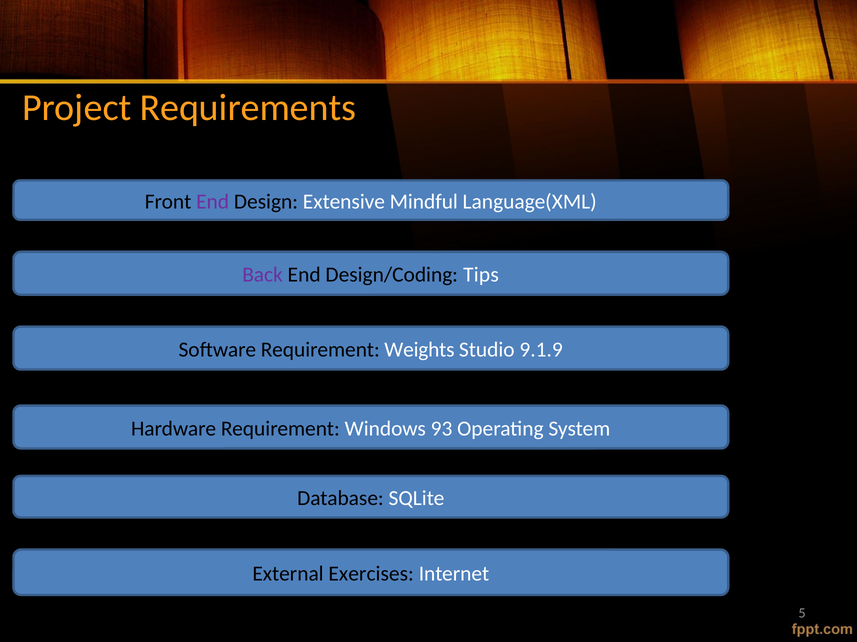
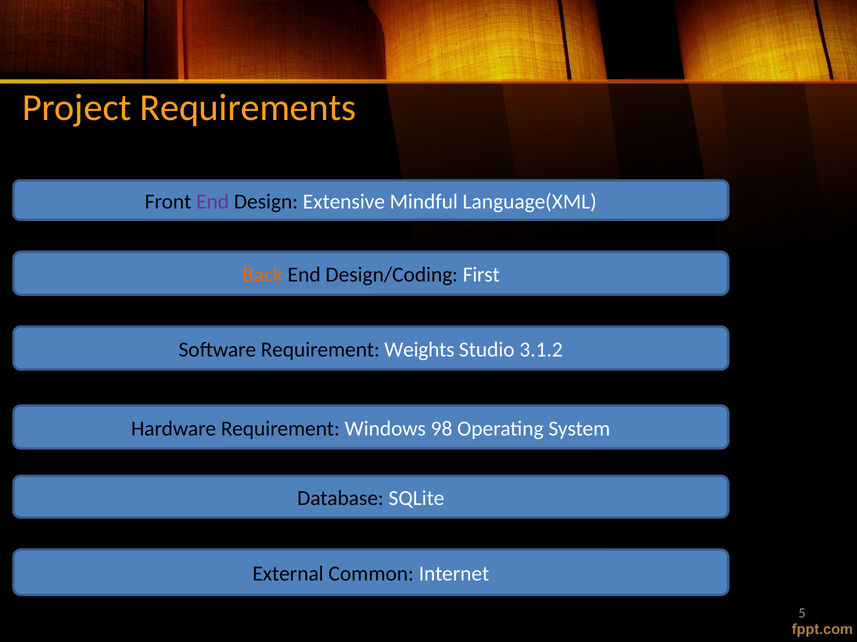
Back colour: purple -> orange
Tips: Tips -> First
9.1.9: 9.1.9 -> 3.1.2
93: 93 -> 98
Exercises: Exercises -> Common
